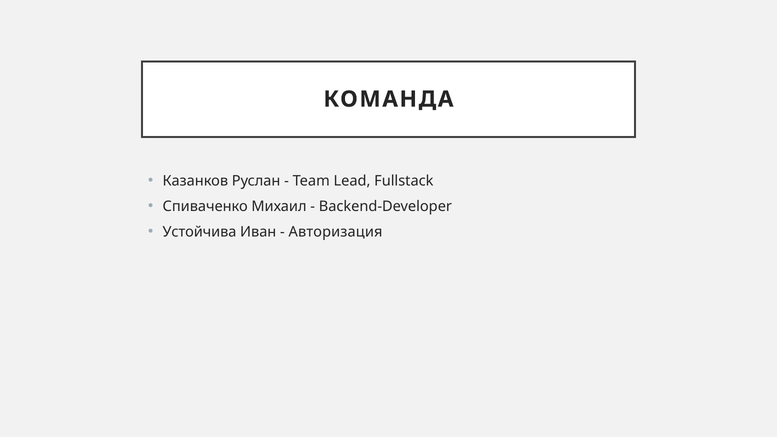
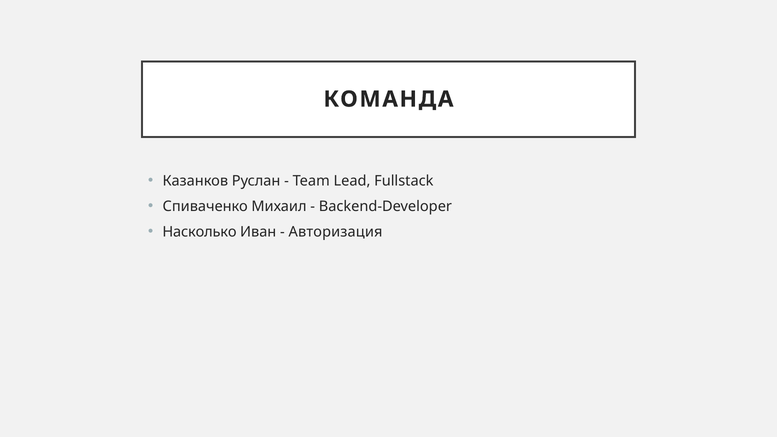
Устойчива: Устойчива -> Насколько
